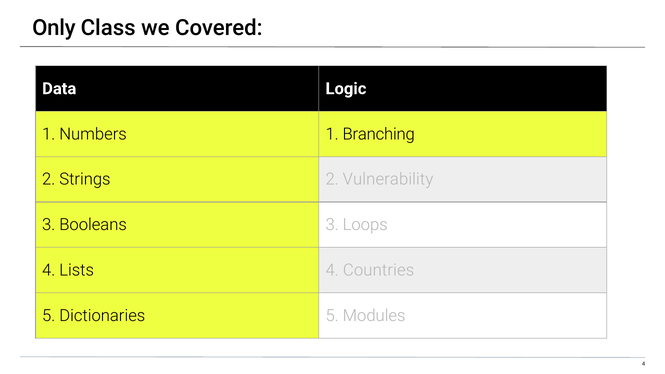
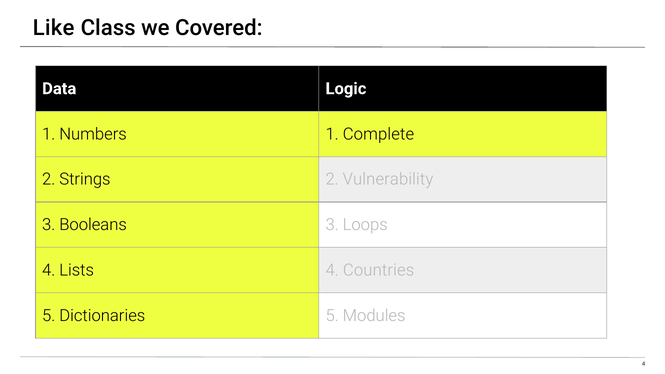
Only: Only -> Like
Branching: Branching -> Complete
